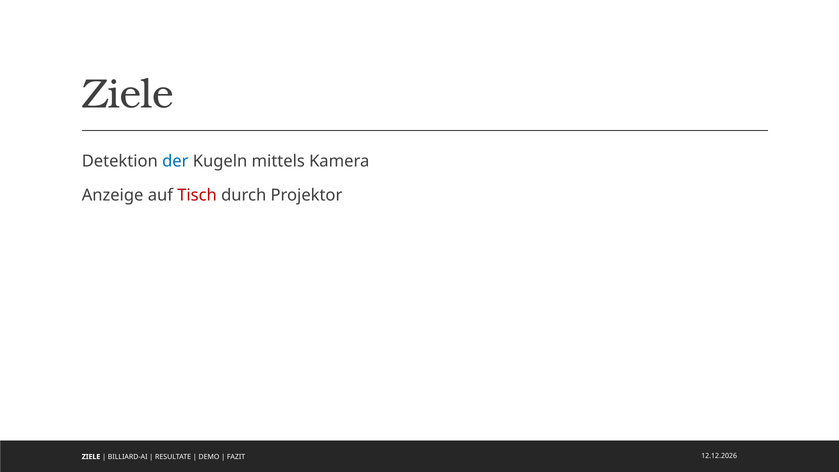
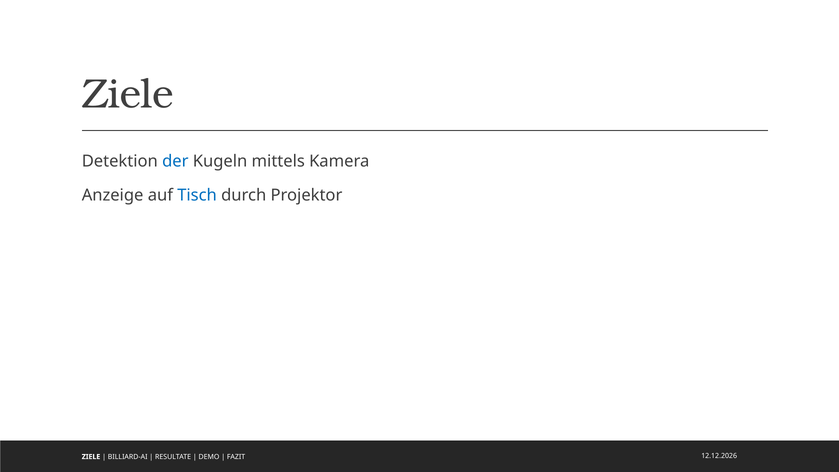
Tisch colour: red -> blue
